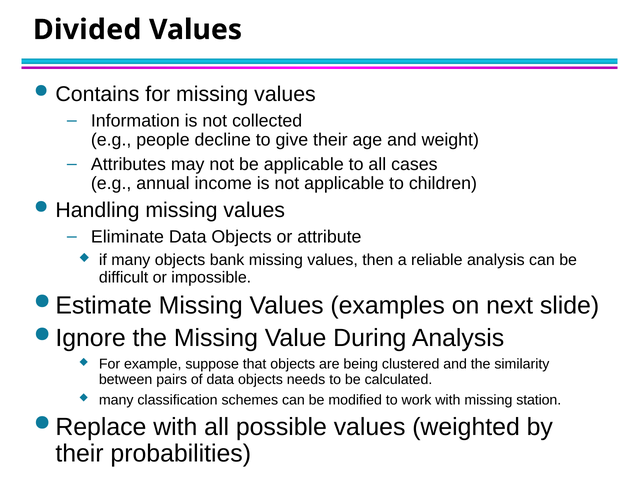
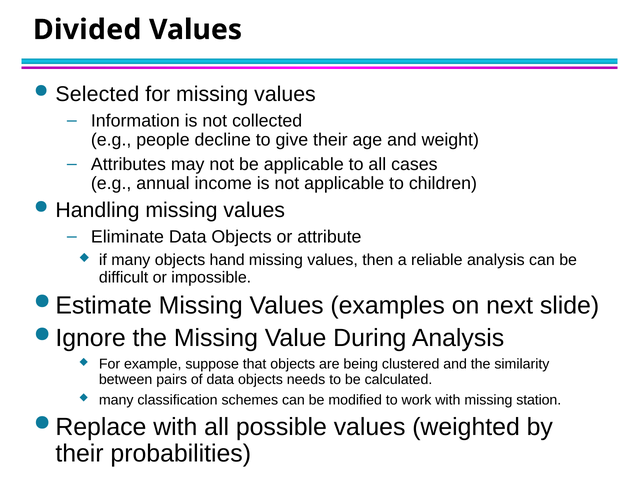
Contains: Contains -> Selected
bank: bank -> hand
